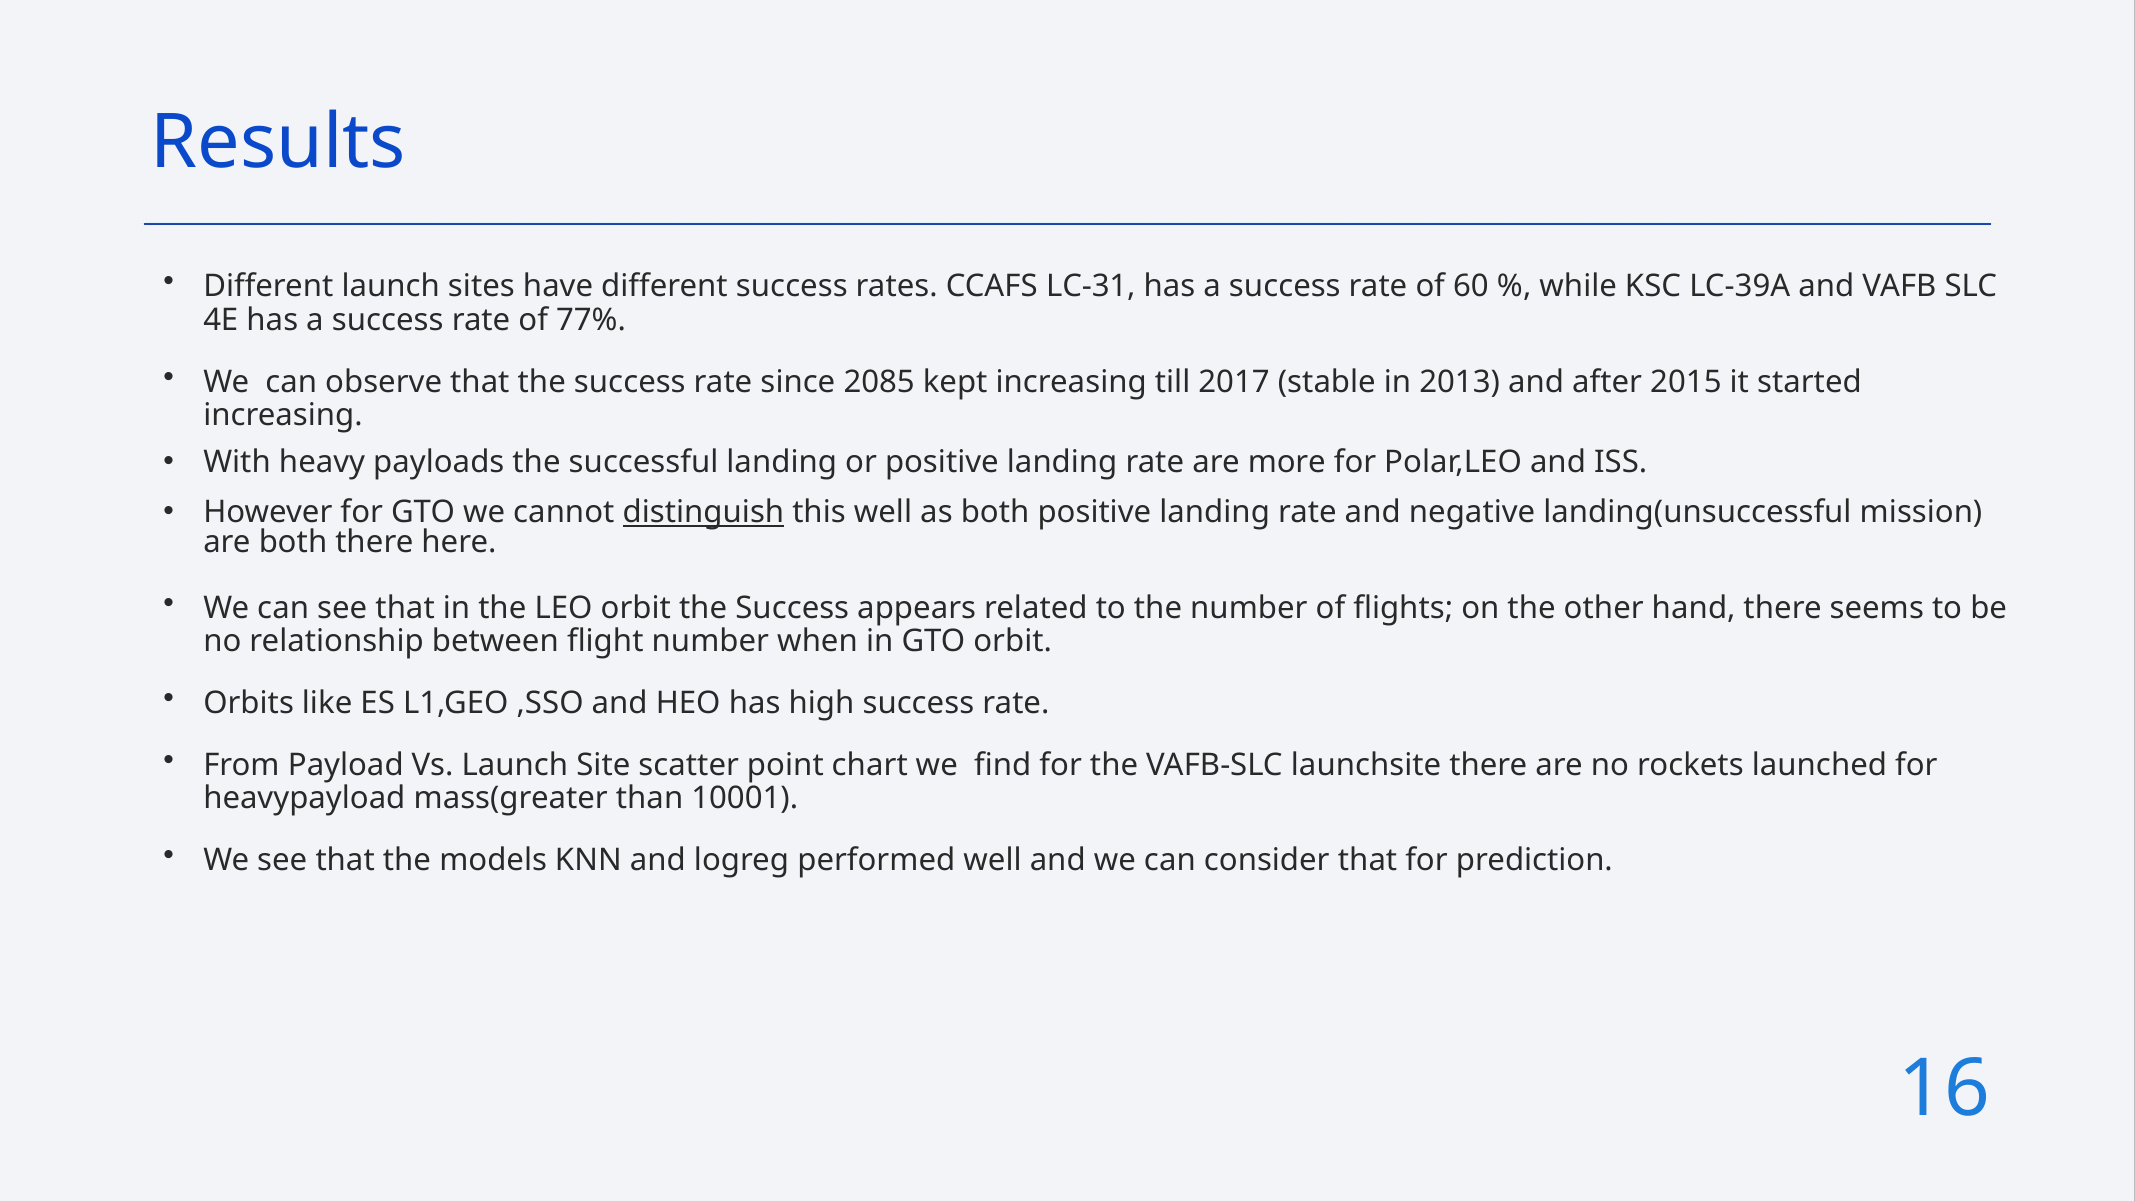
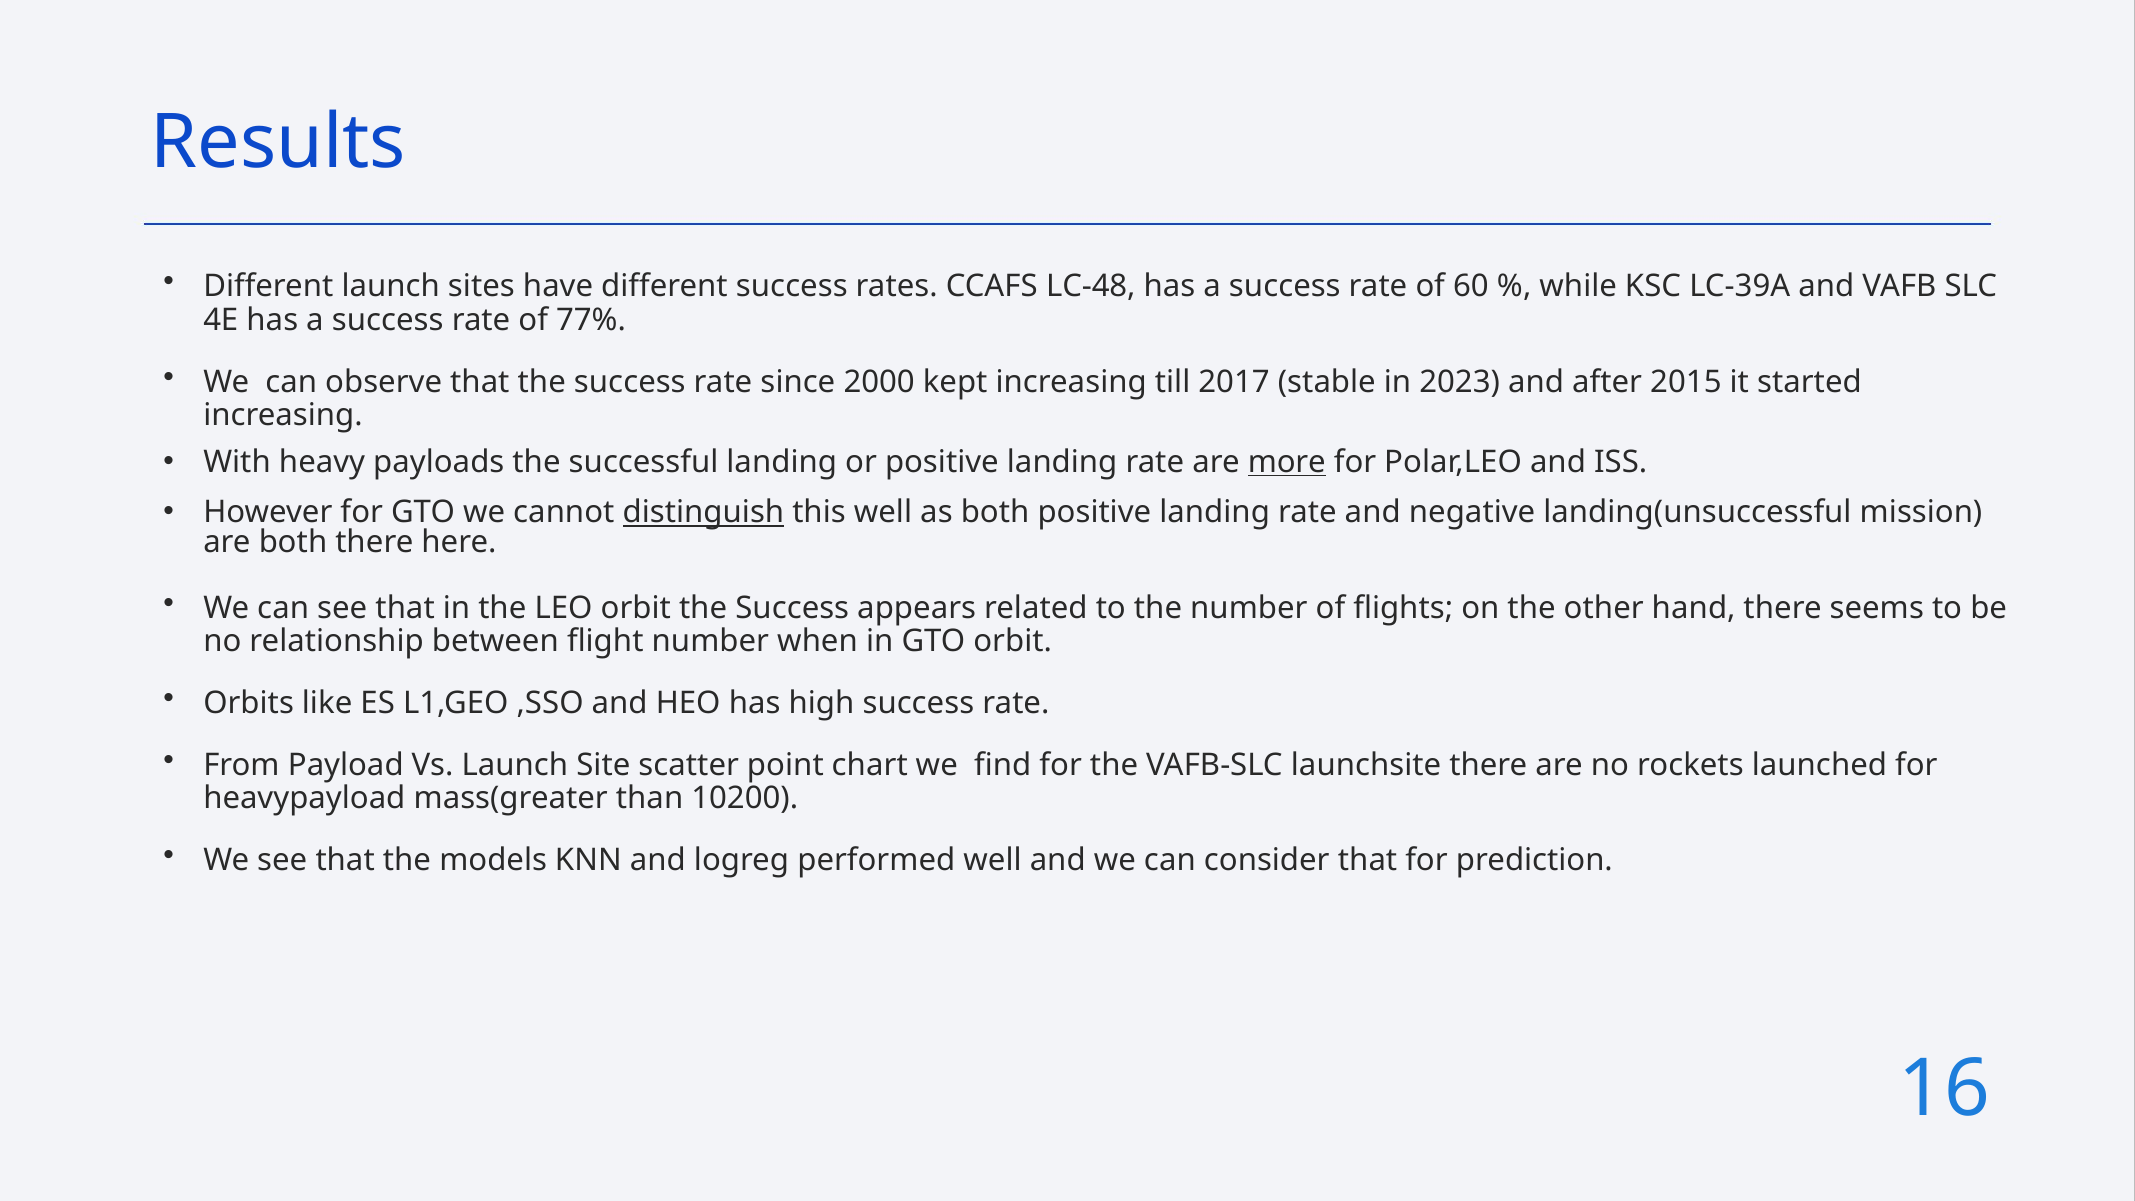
LC-31: LC-31 -> LC-48
2085: 2085 -> 2000
2013: 2013 -> 2023
more underline: none -> present
10001: 10001 -> 10200
